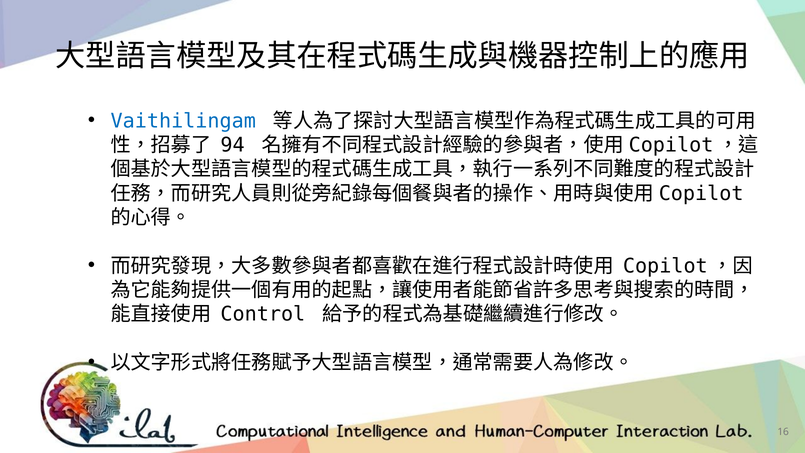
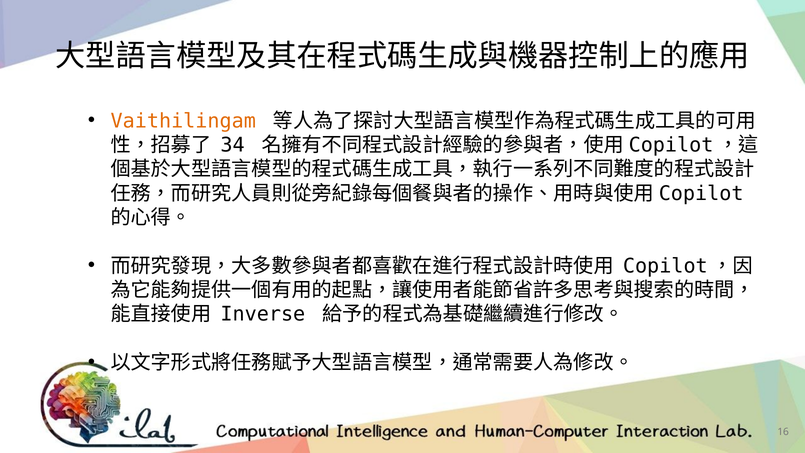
Vaithilingam colour: blue -> orange
94: 94 -> 34
Control: Control -> Inverse
